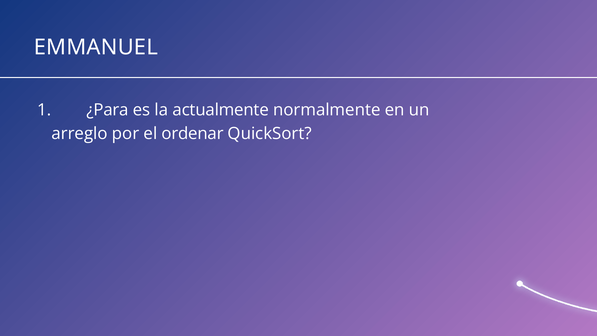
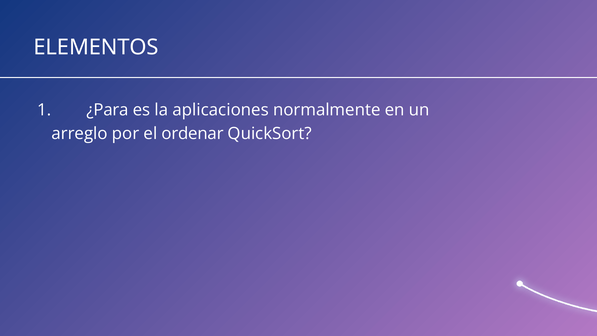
EMMANUEL: EMMANUEL -> ELEMENTOS
actualmente: actualmente -> aplicaciones
